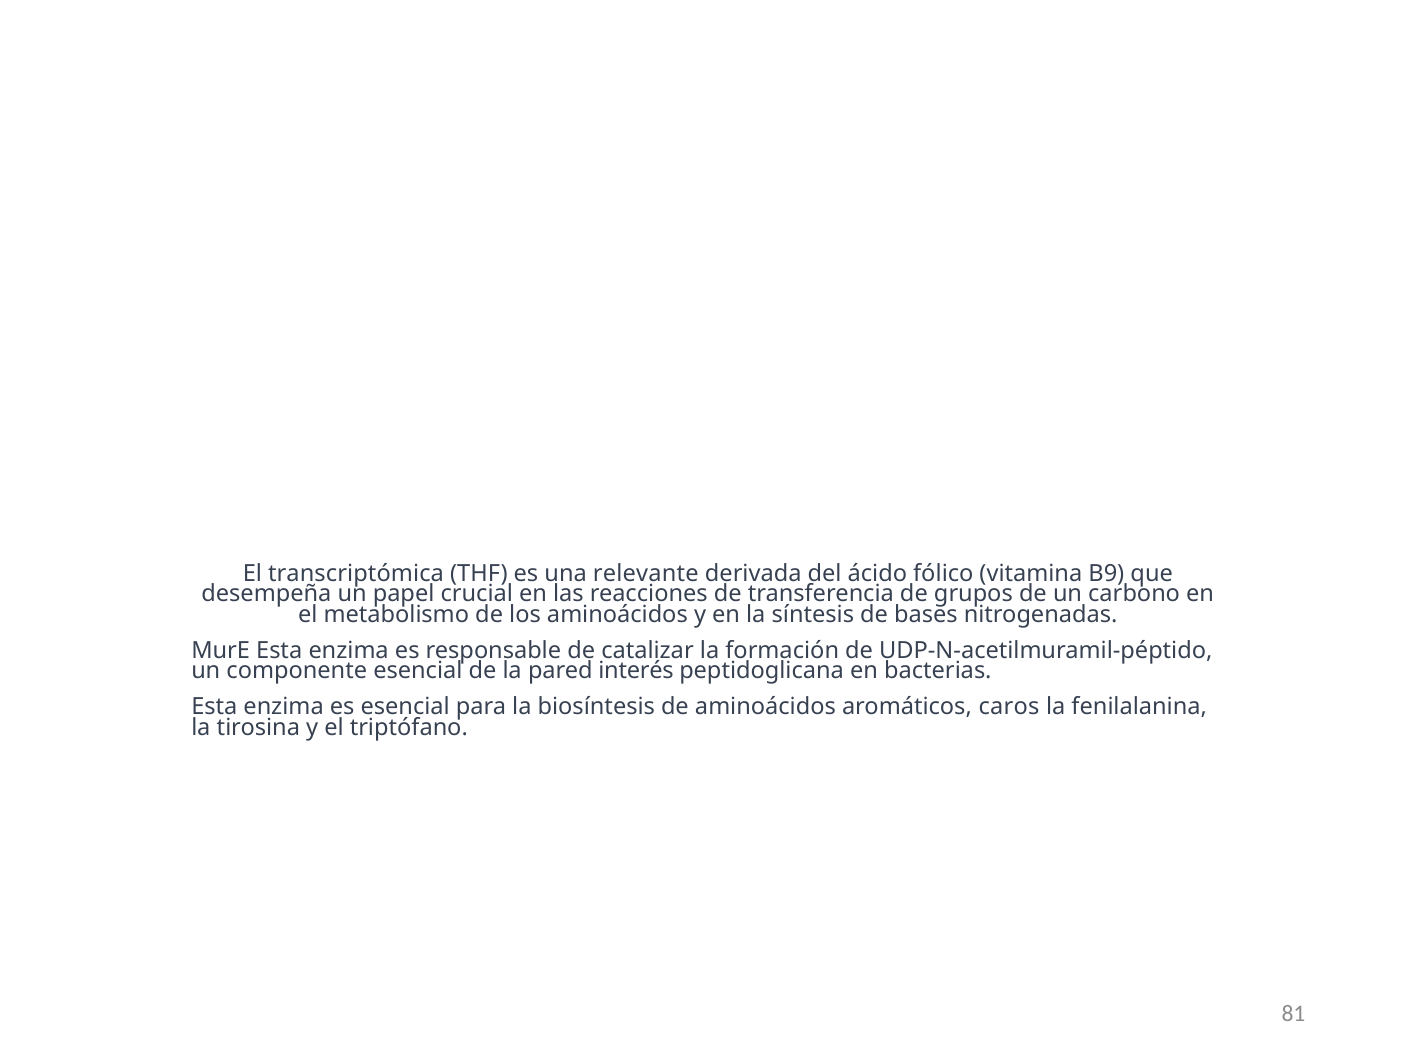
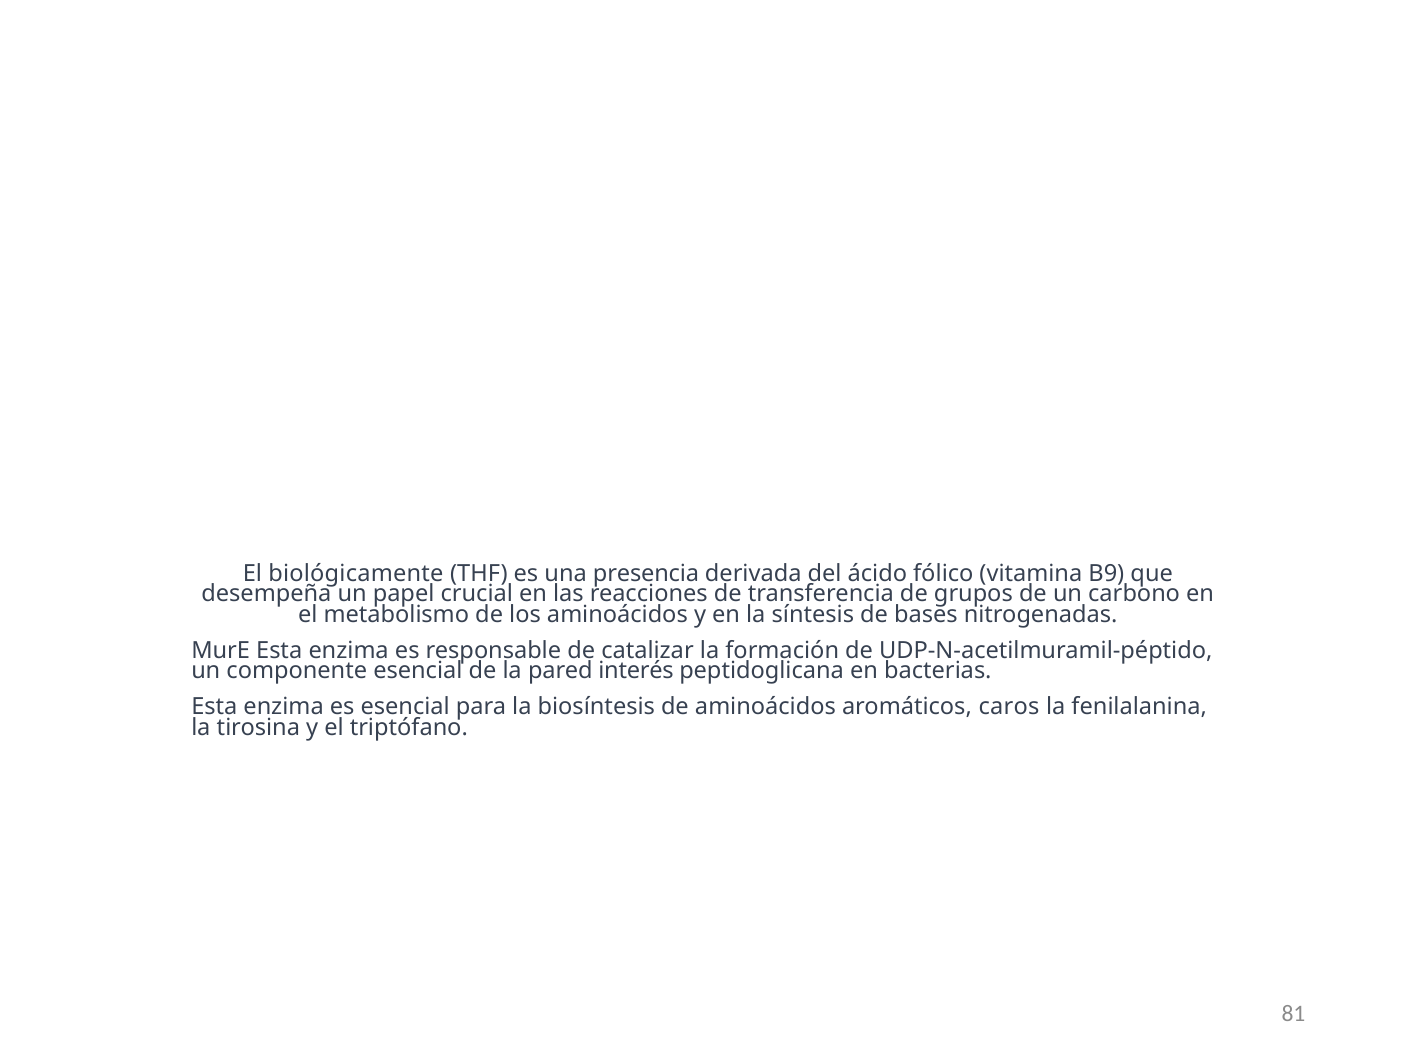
transcriptómica: transcriptómica -> biológicamente
relevante: relevante -> presencia
